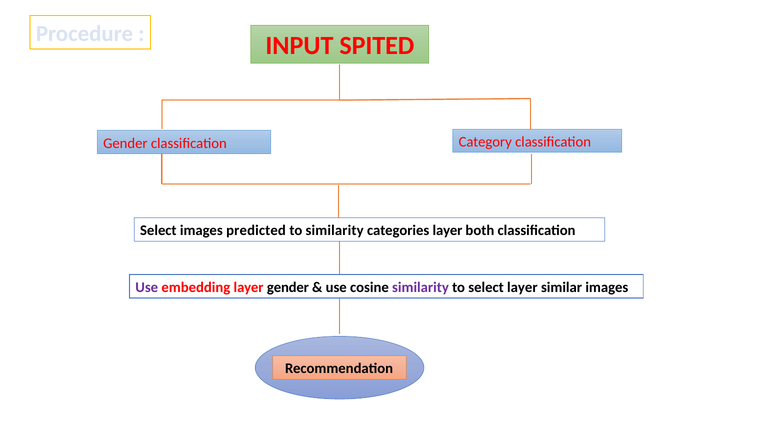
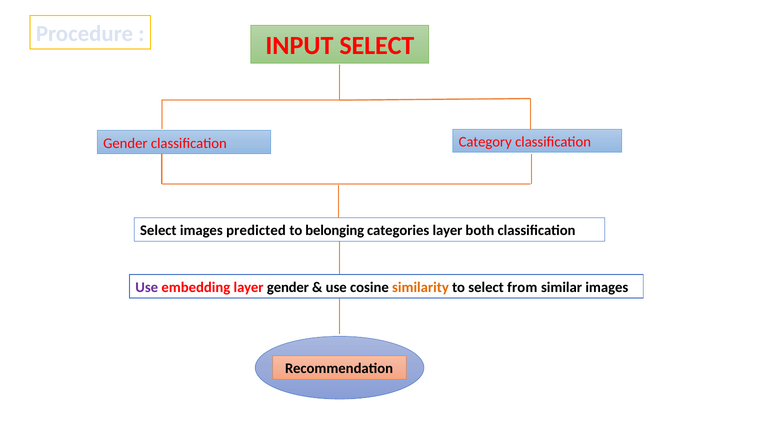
INPUT SPITED: SPITED -> SELECT
to similarity: similarity -> belonging
similarity at (420, 287) colour: purple -> orange
select layer: layer -> from
